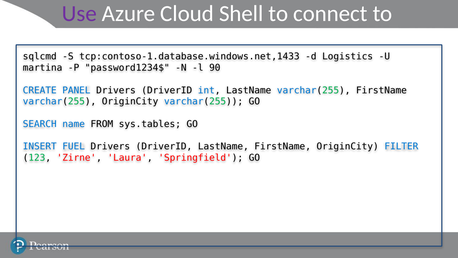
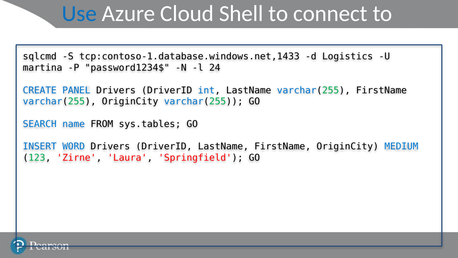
Use colour: purple -> blue
90: 90 -> 24
FUEL: FUEL -> WORD
FILTER: FILTER -> MEDIUM
